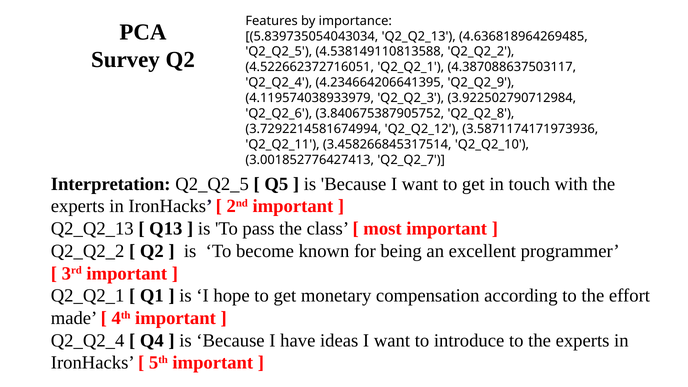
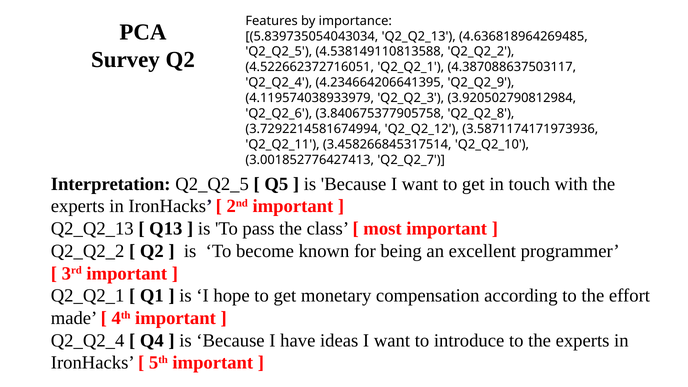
3.922502790712984: 3.922502790712984 -> 3.920502790812984
3.840675387905752: 3.840675387905752 -> 3.840675377905758
